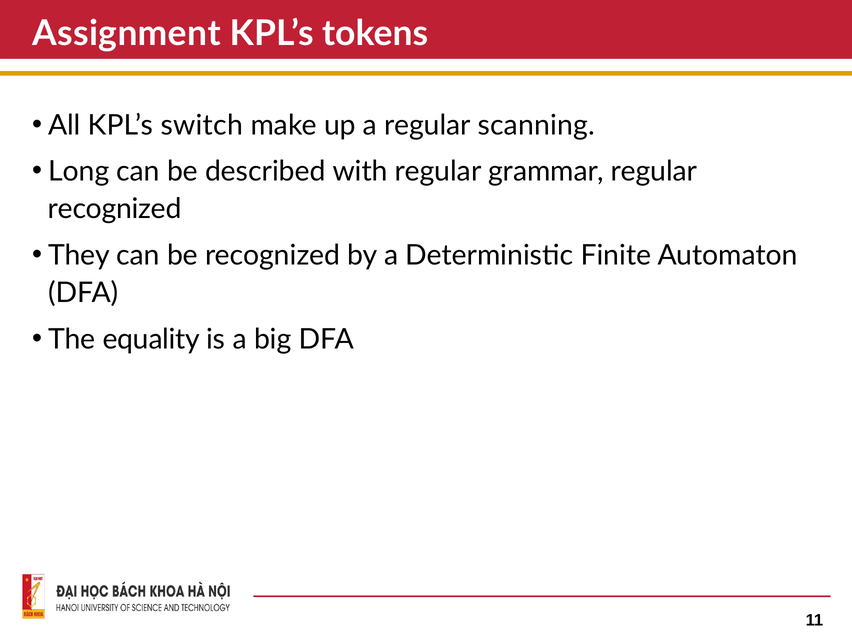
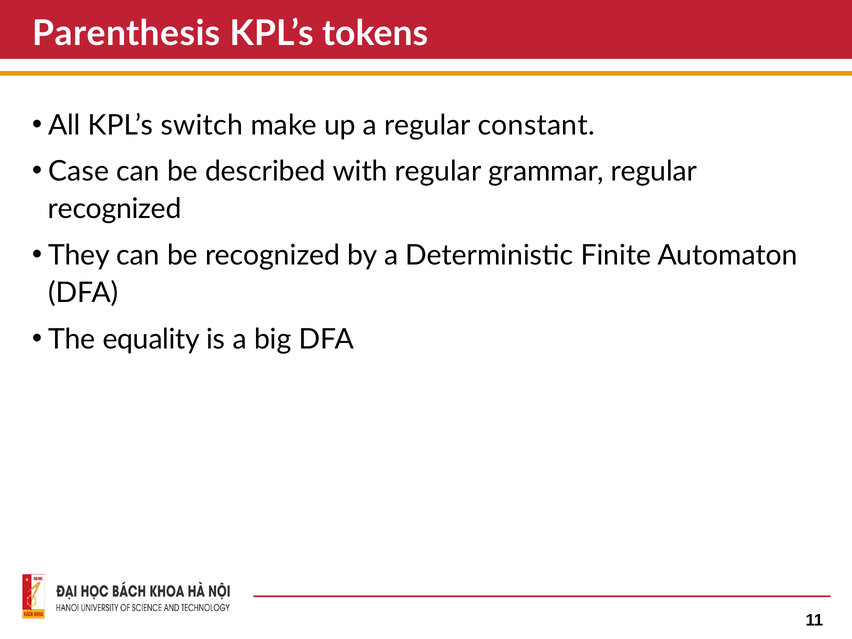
Assignment: Assignment -> Parenthesis
scanning: scanning -> constant
Long: Long -> Case
